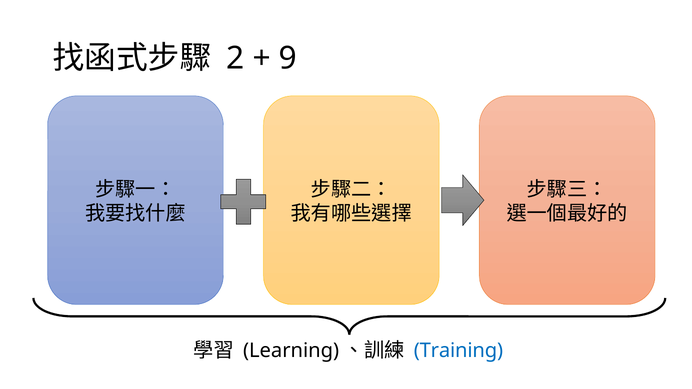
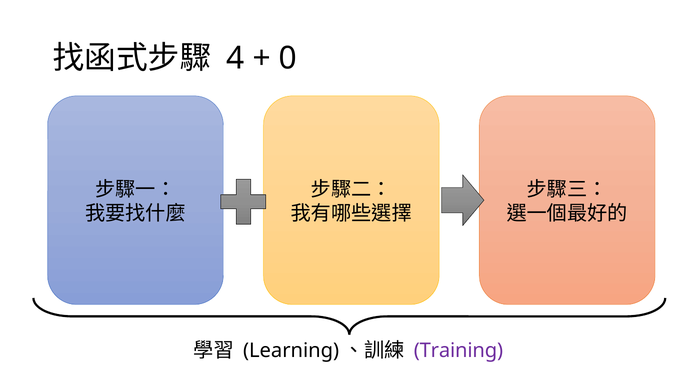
2: 2 -> 4
9: 9 -> 0
Training colour: blue -> purple
